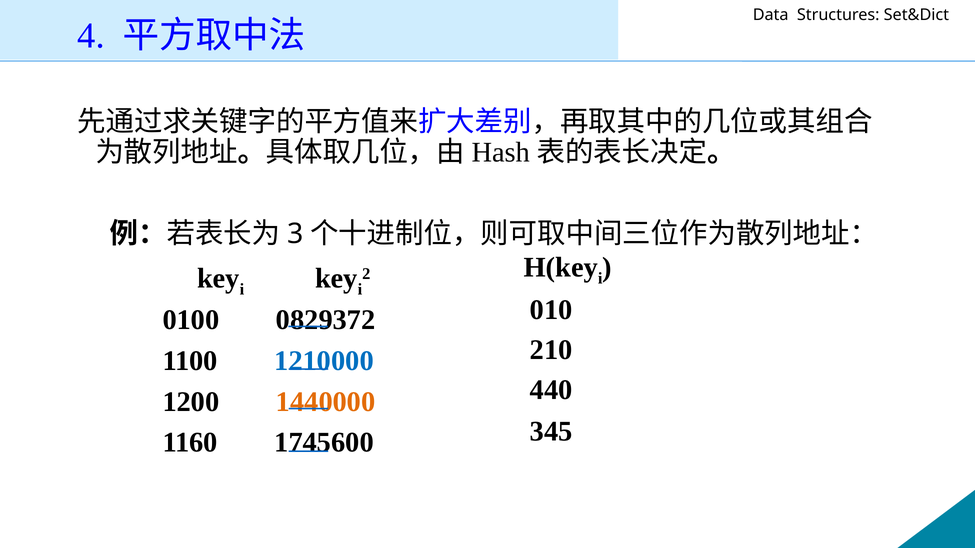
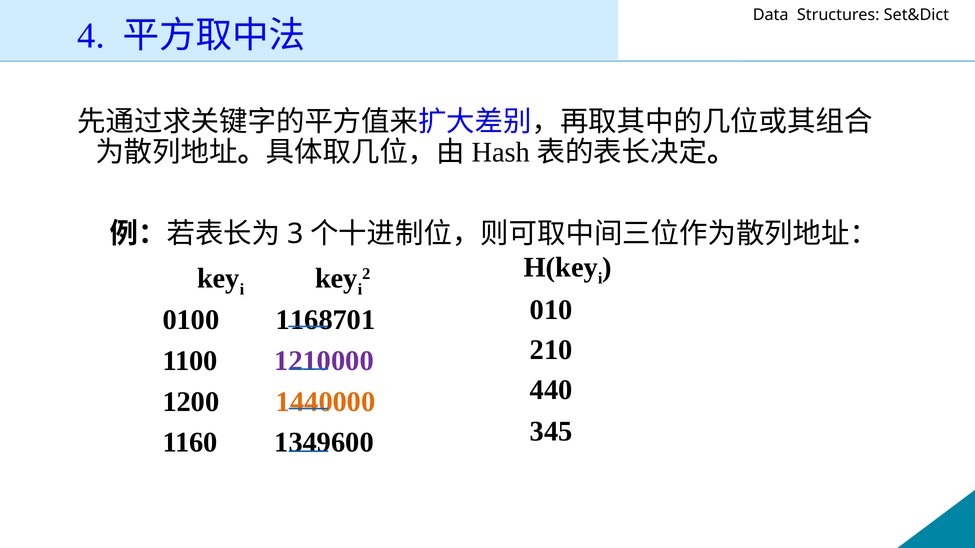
0829372: 0829372 -> 1168701
1210000 colour: blue -> purple
1745600: 1745600 -> 1349600
